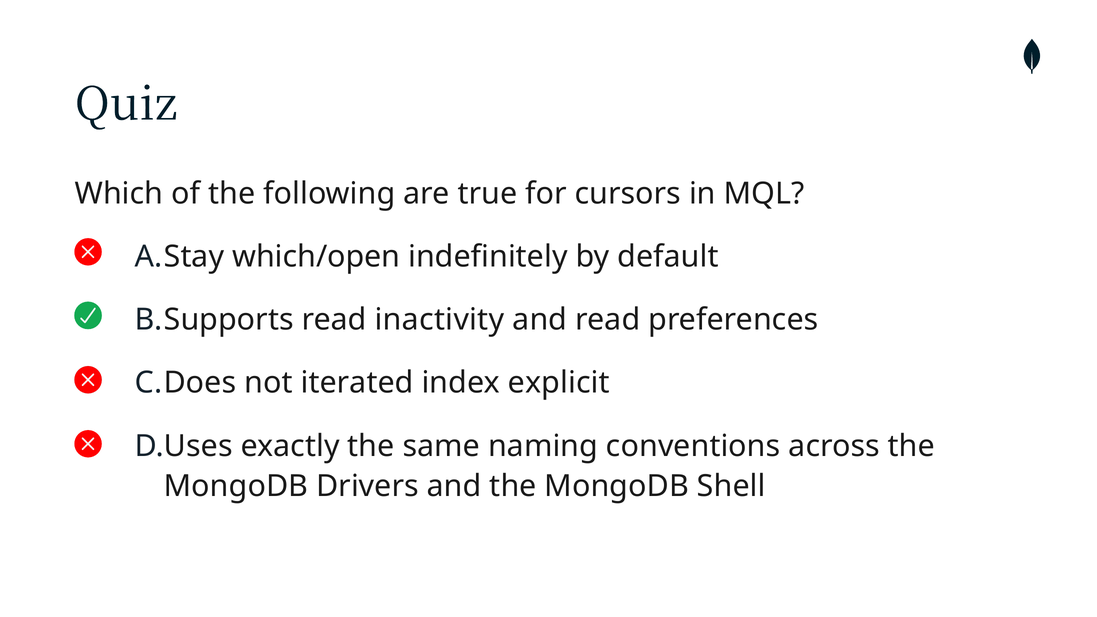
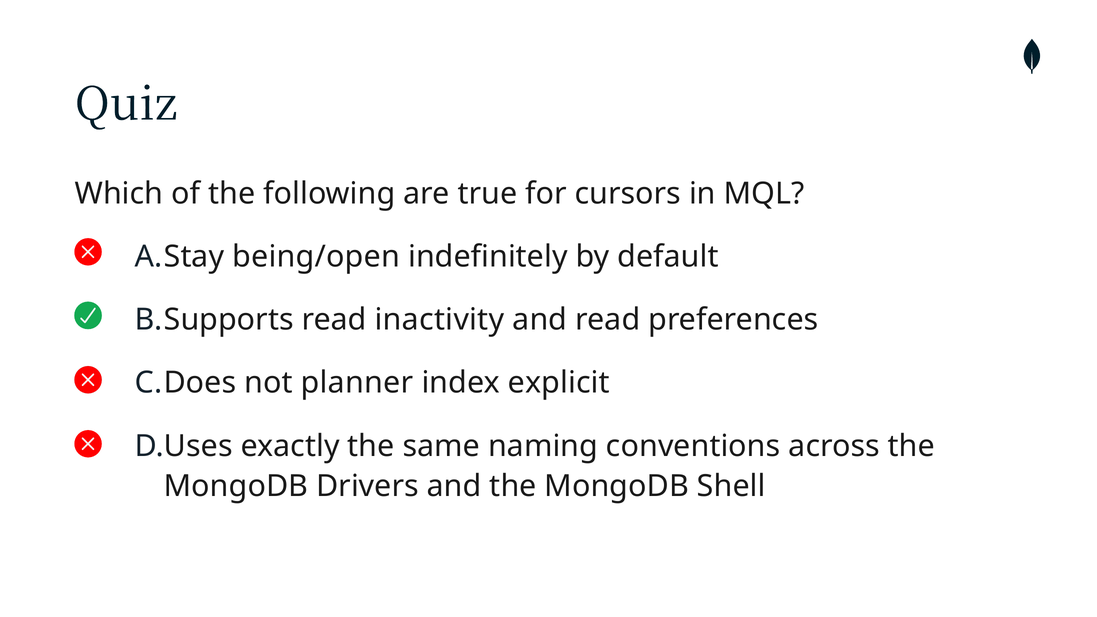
which/open: which/open -> being/open
iterated: iterated -> planner
